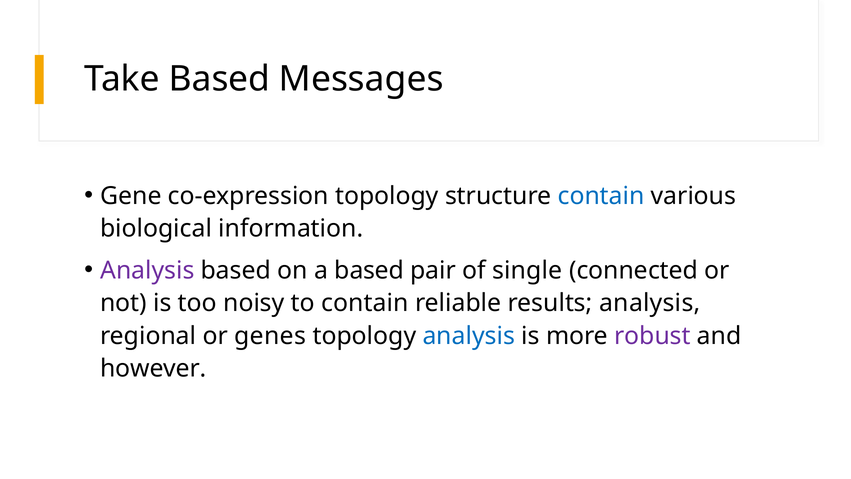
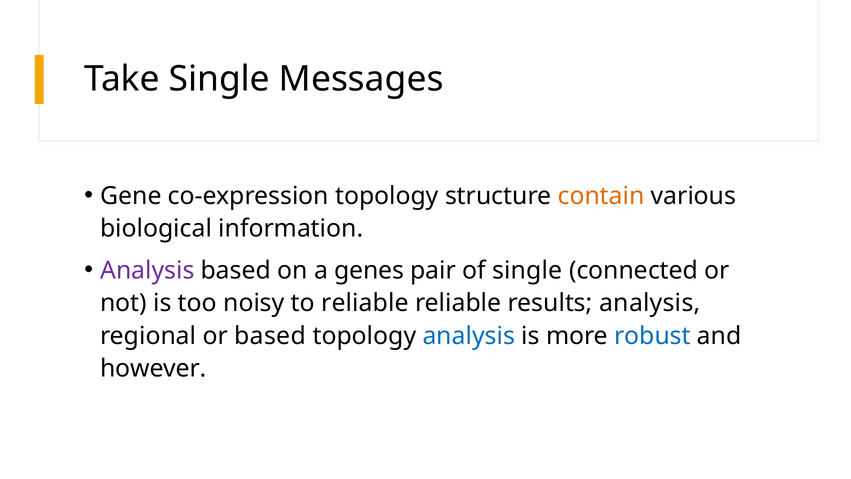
Take Based: Based -> Single
contain at (601, 196) colour: blue -> orange
a based: based -> genes
to contain: contain -> reliable
or genes: genes -> based
robust colour: purple -> blue
